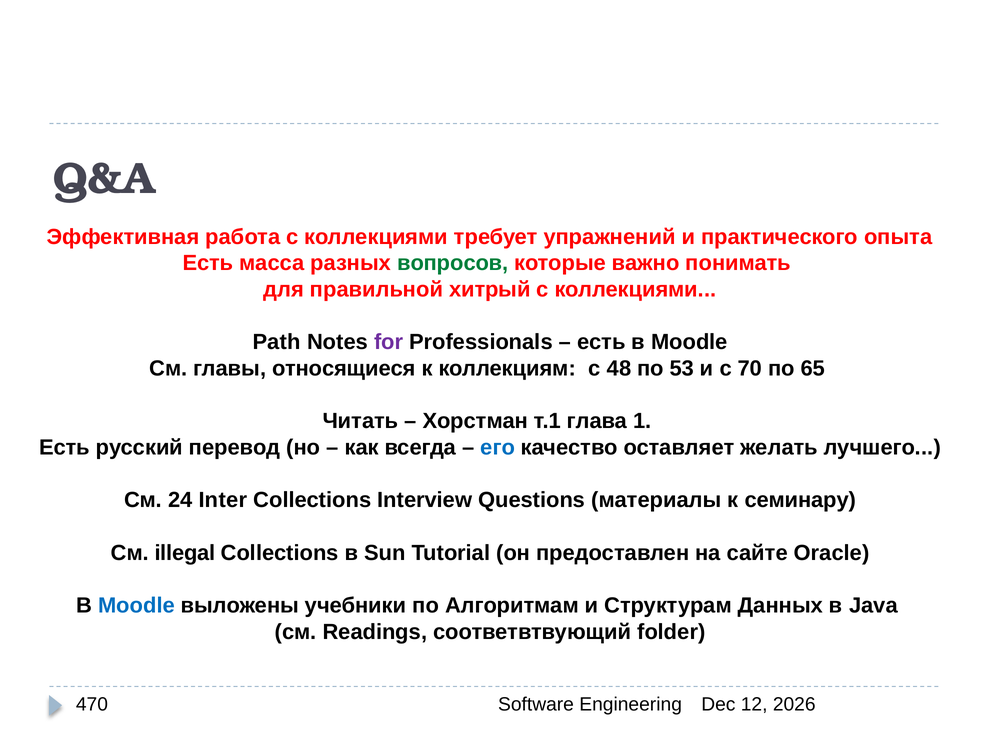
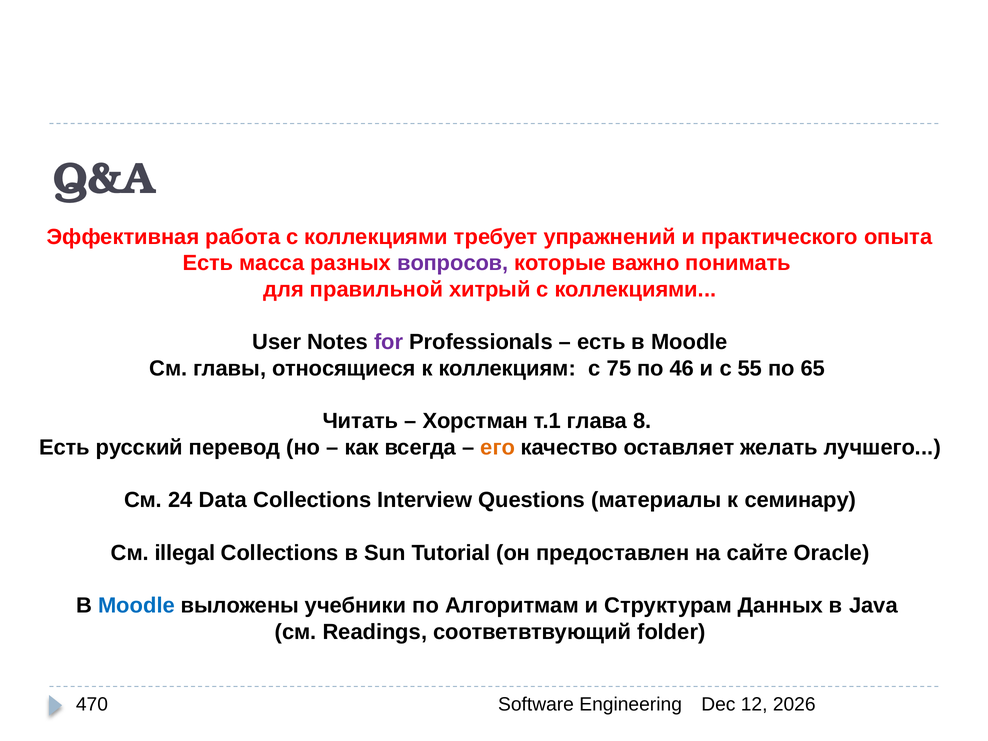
вопросов colour: green -> purple
Path: Path -> User
48: 48 -> 75
53: 53 -> 46
70: 70 -> 55
1: 1 -> 8
его colour: blue -> orange
Inter: Inter -> Data
